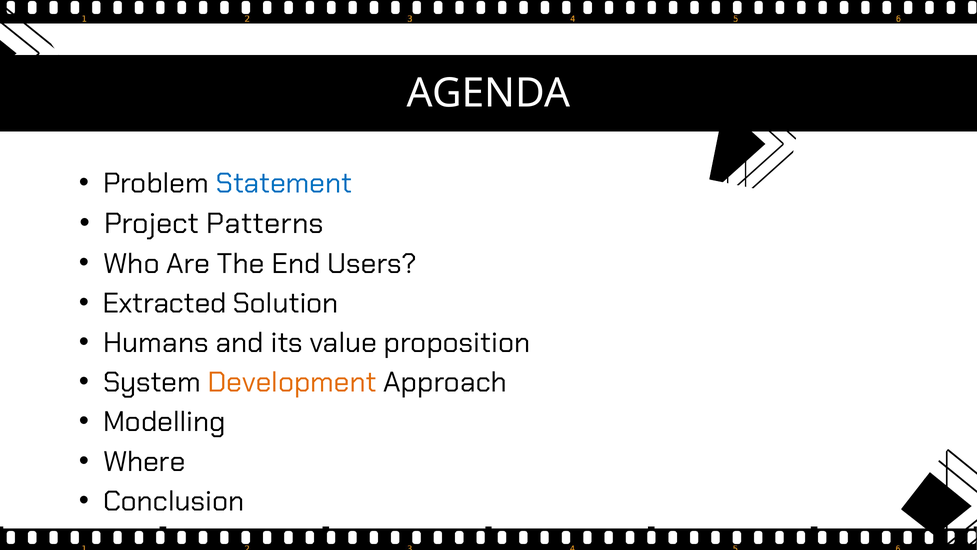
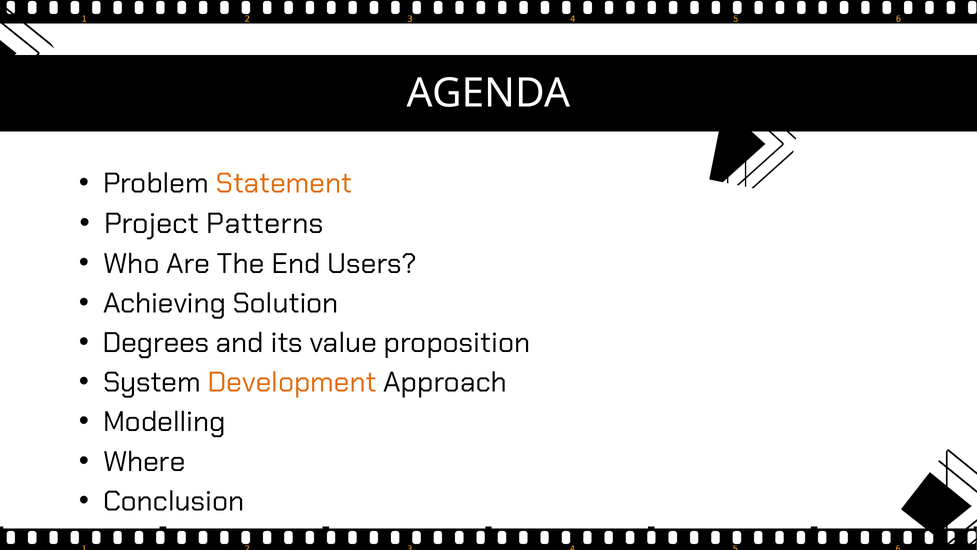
Statement colour: blue -> orange
Extracted: Extracted -> Achieving
Humans: Humans -> Degrees
